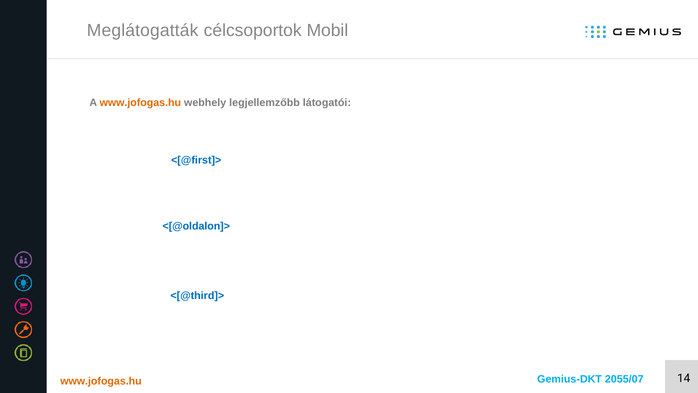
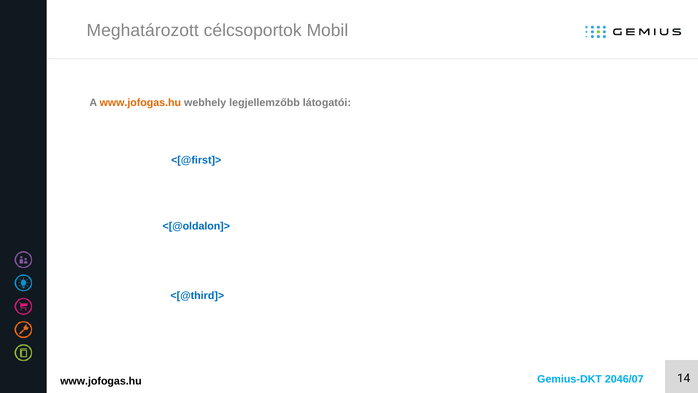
Meglátogatták: Meglátogatták -> Meghatározott
www.jofogas.hu at (101, 381) colour: orange -> black
2055/07: 2055/07 -> 2046/07
